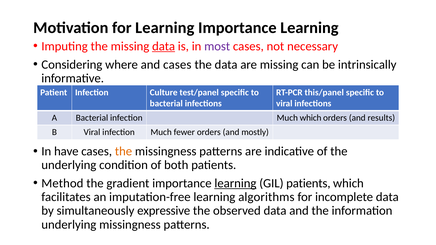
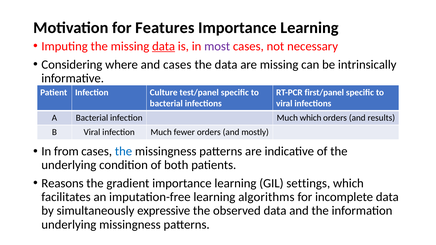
for Learning: Learning -> Features
this/panel: this/panel -> first/panel
have: have -> from
the at (123, 151) colour: orange -> blue
Method: Method -> Reasons
learning at (235, 183) underline: present -> none
GIL patients: patients -> settings
